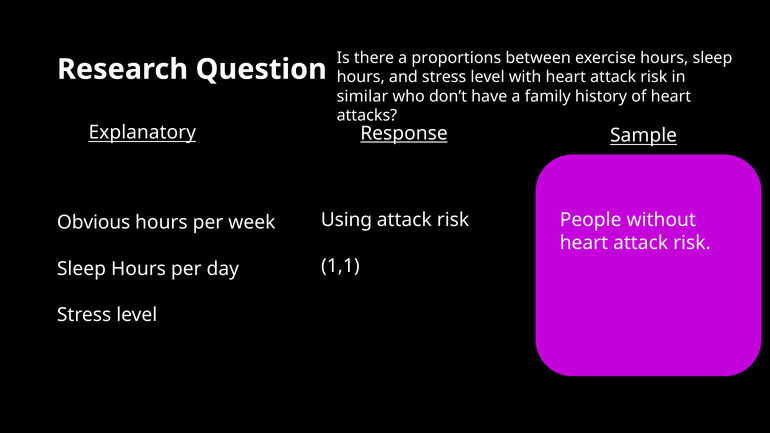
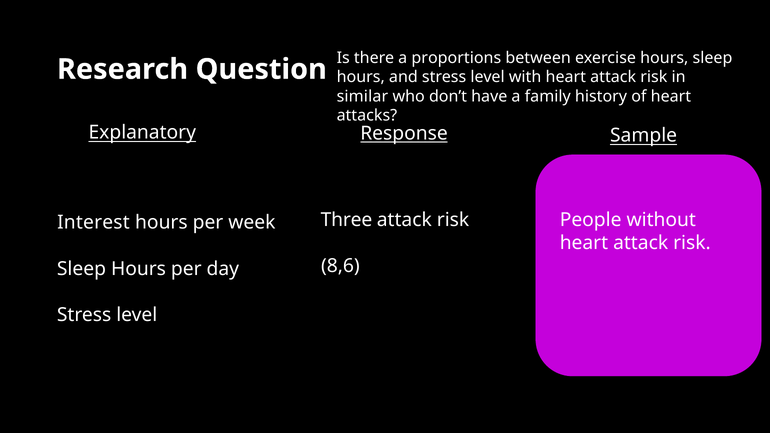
Using: Using -> Three
Obvious: Obvious -> Interest
1,1: 1,1 -> 8,6
